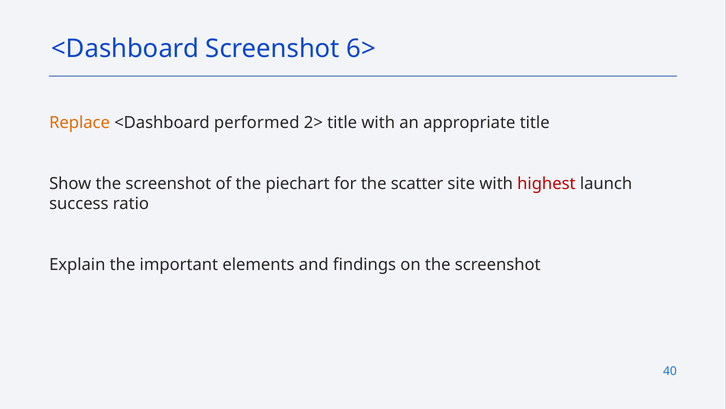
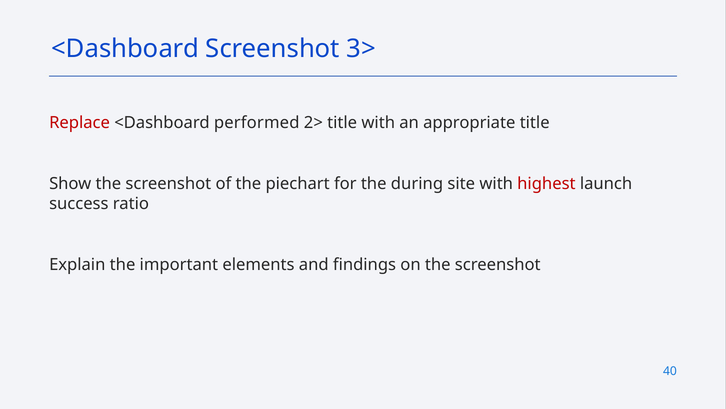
6>: 6> -> 3>
Replace colour: orange -> red
scatter: scatter -> during
